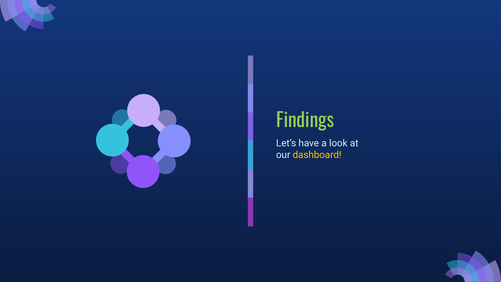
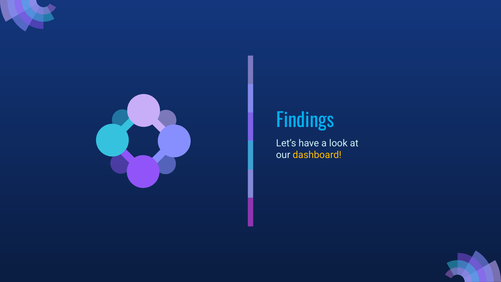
Findings colour: light green -> light blue
